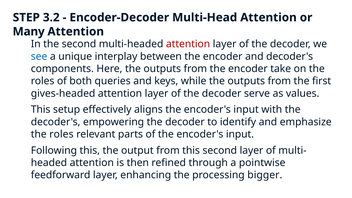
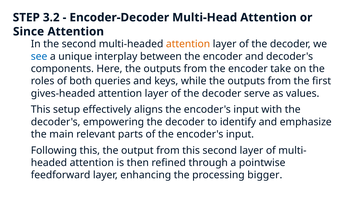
Many: Many -> Since
attention at (188, 44) colour: red -> orange
roles at (61, 134): roles -> main
